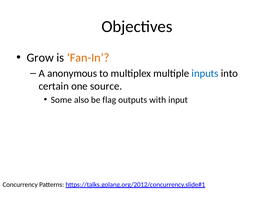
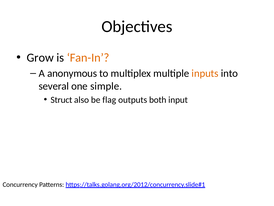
inputs colour: blue -> orange
certain: certain -> several
source: source -> simple
Some: Some -> Struct
with: with -> both
